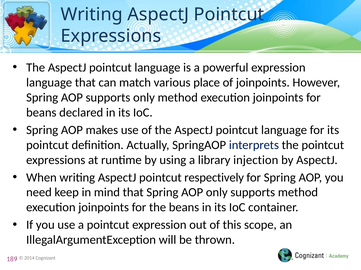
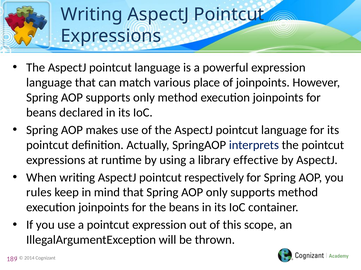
injection: injection -> effective
need: need -> rules
